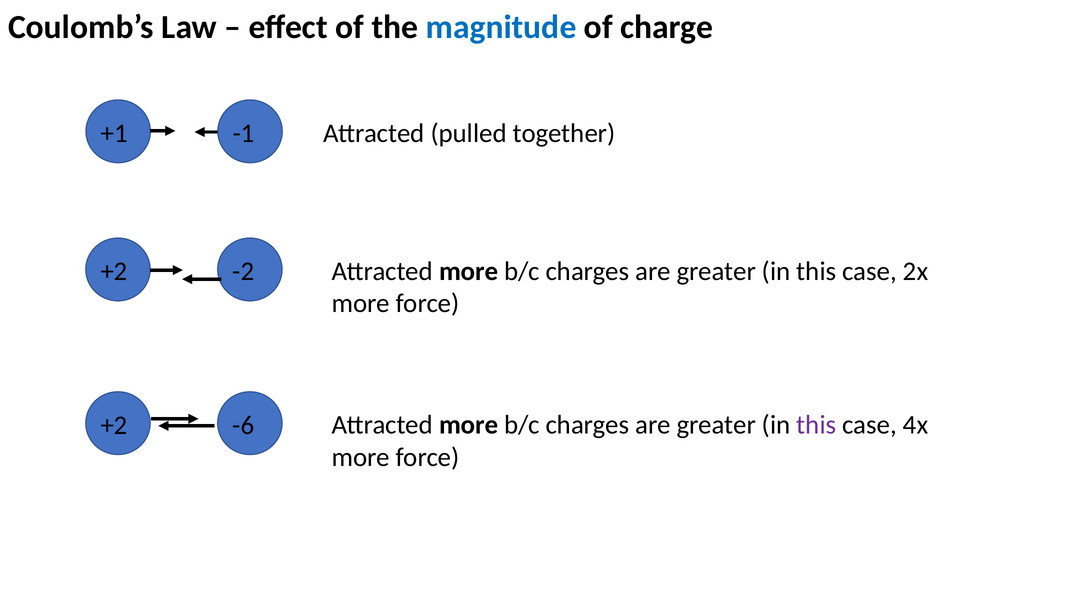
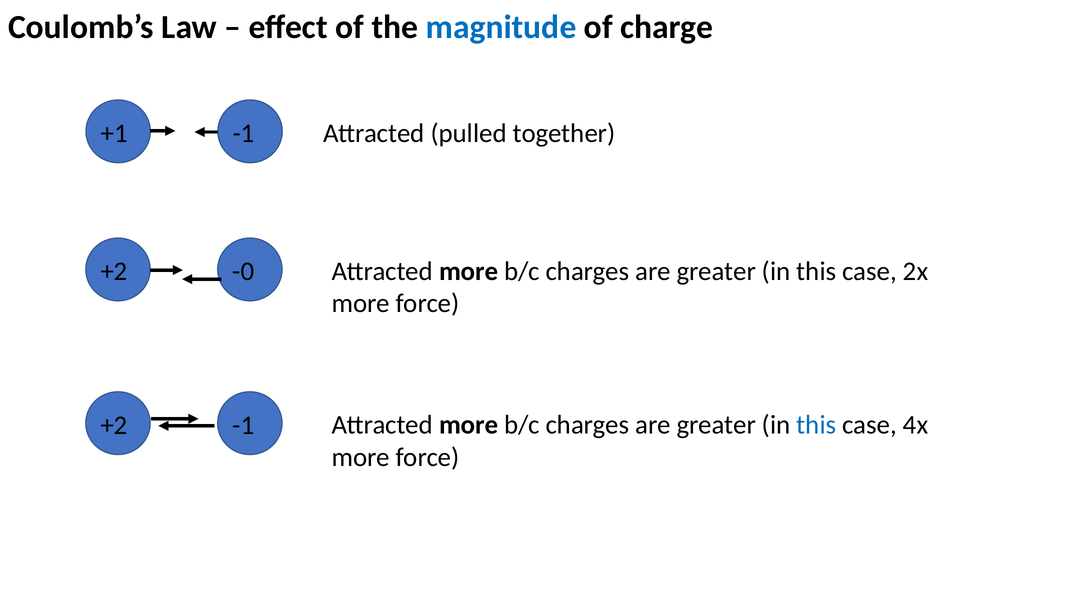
-2: -2 -> -0
this at (816, 425) colour: purple -> blue
+2 -6: -6 -> -1
